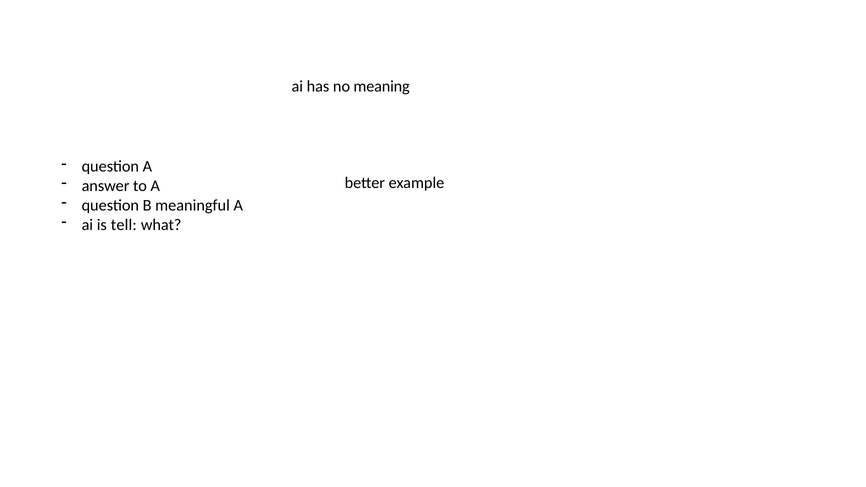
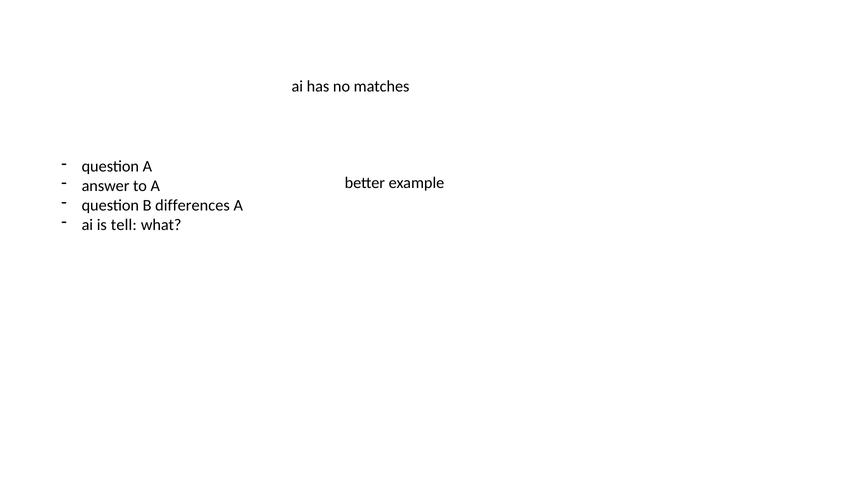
meaning: meaning -> matches
meaningful: meaningful -> differences
